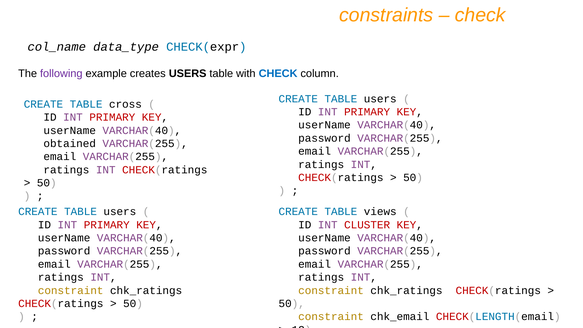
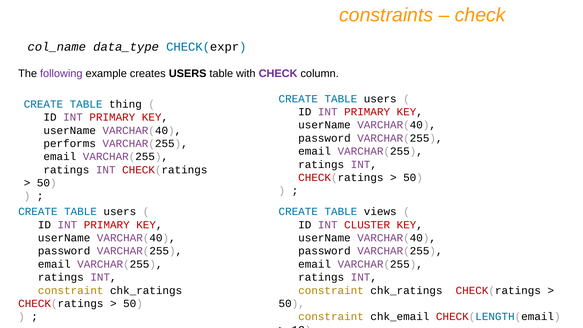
CHECK at (278, 74) colour: blue -> purple
cross: cross -> thing
obtained: obtained -> performs
